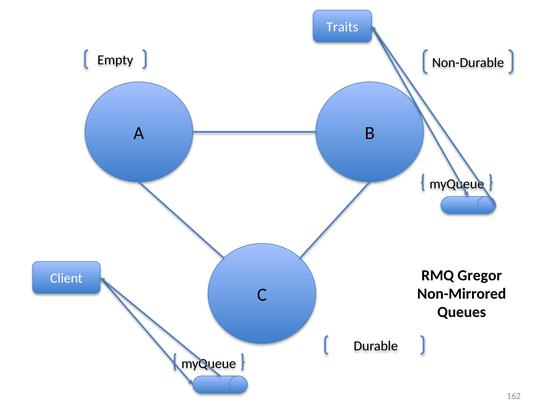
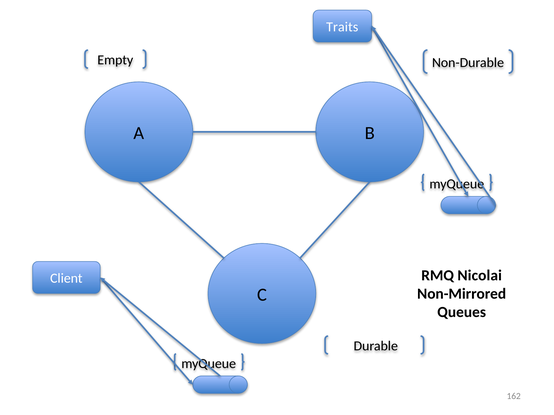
Gregor: Gregor -> Nicolai
